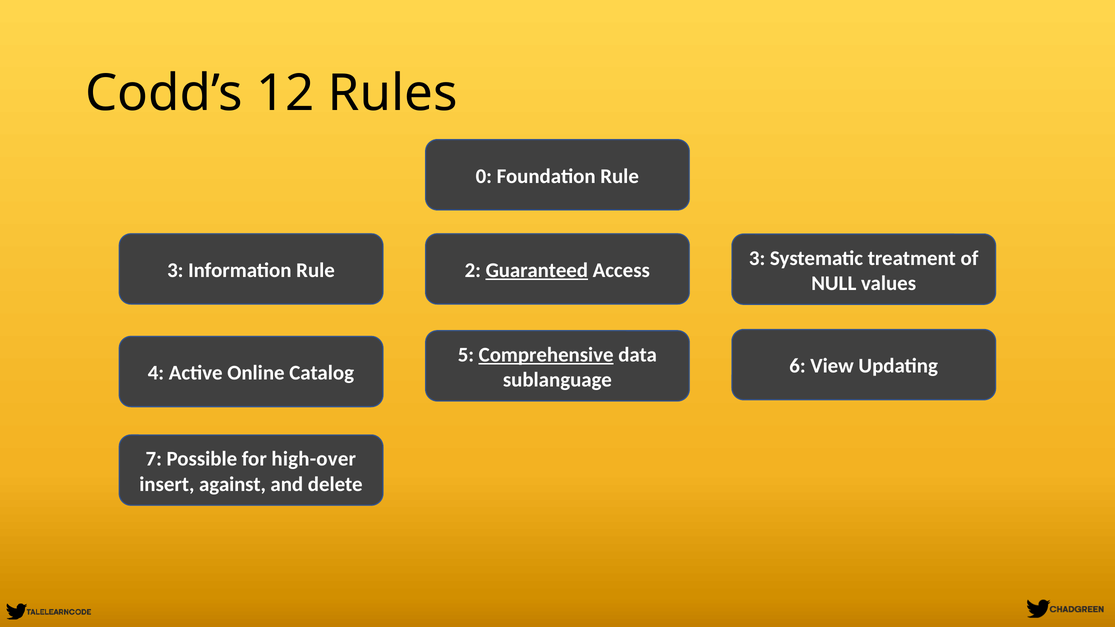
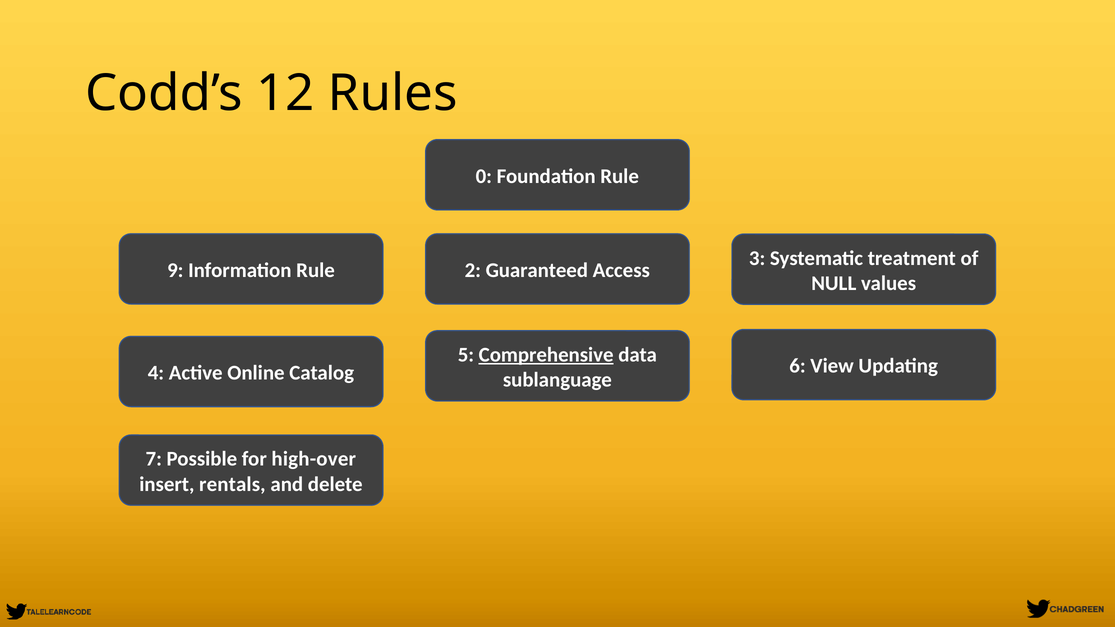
3 at (175, 270): 3 -> 9
Guaranteed underline: present -> none
against: against -> rentals
